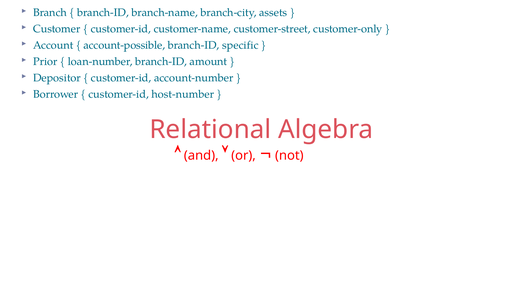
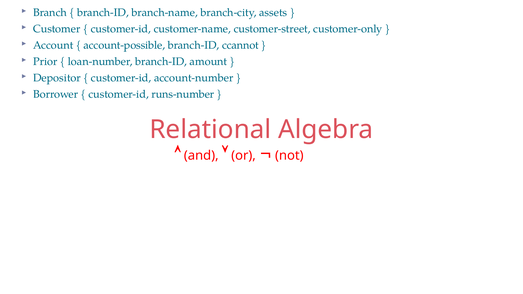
specific: specific -> ccannot
host-number: host-number -> runs-number
